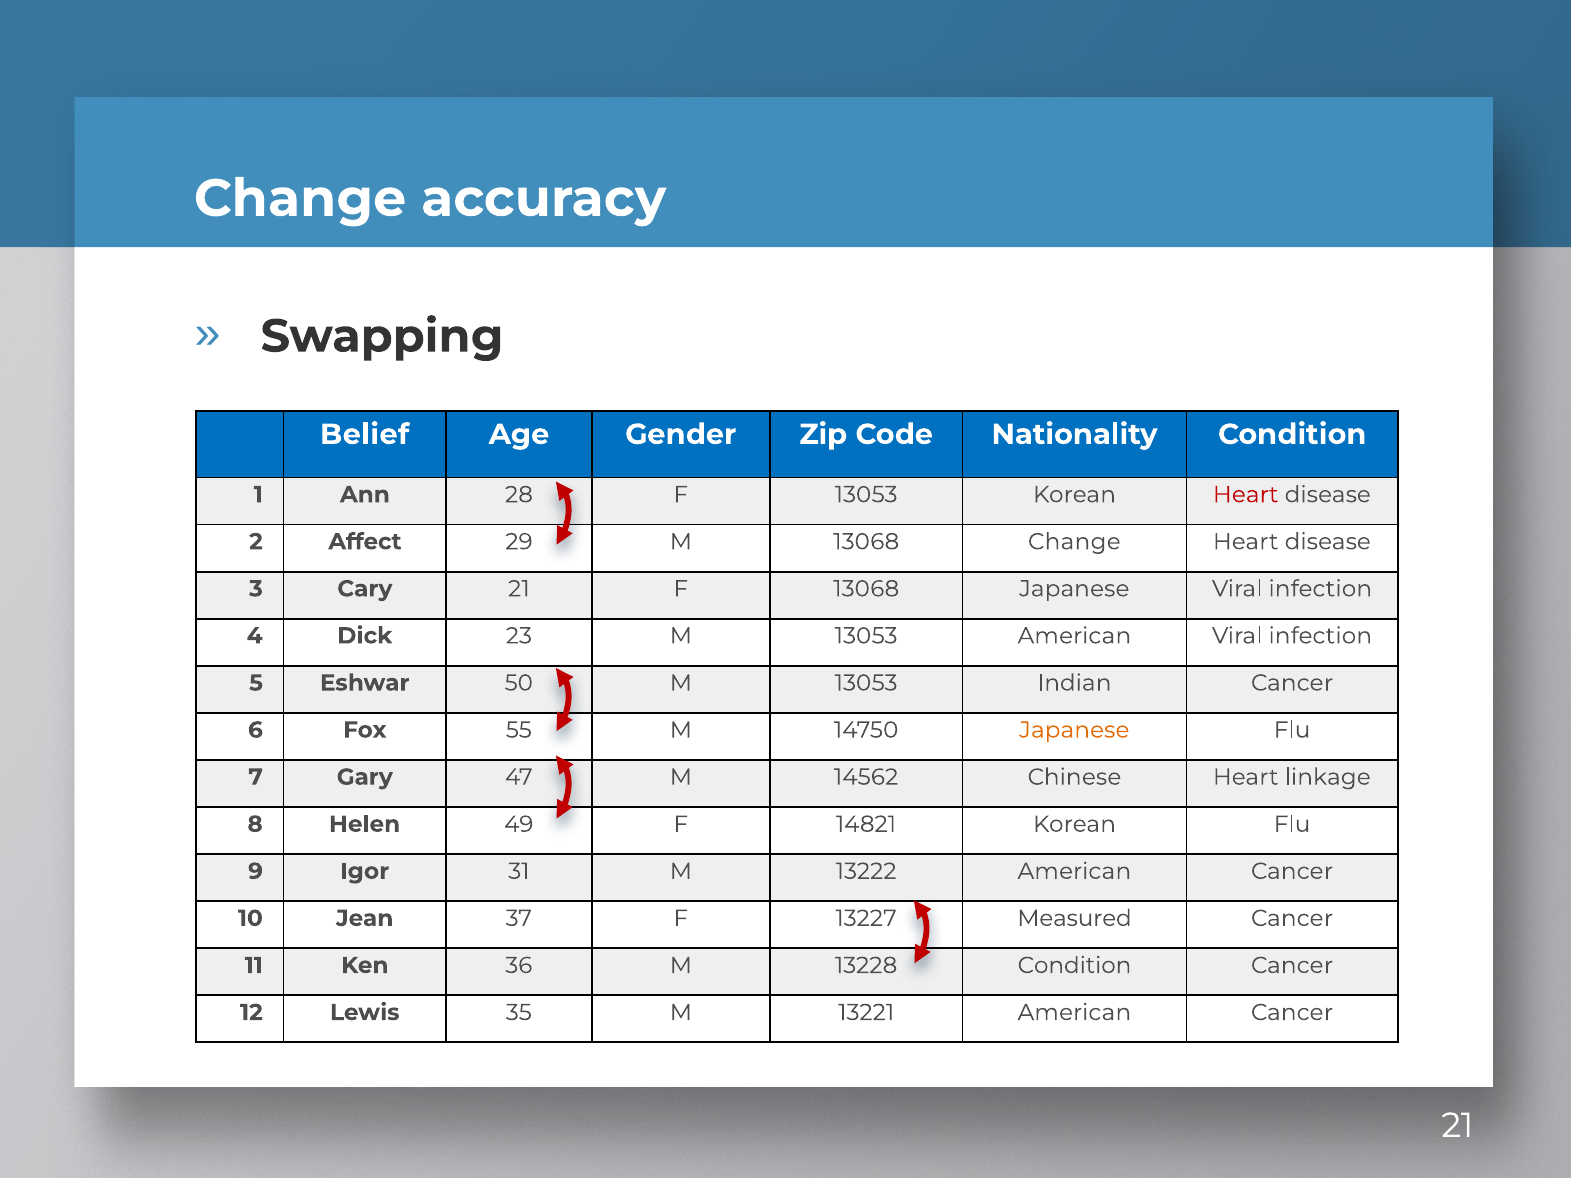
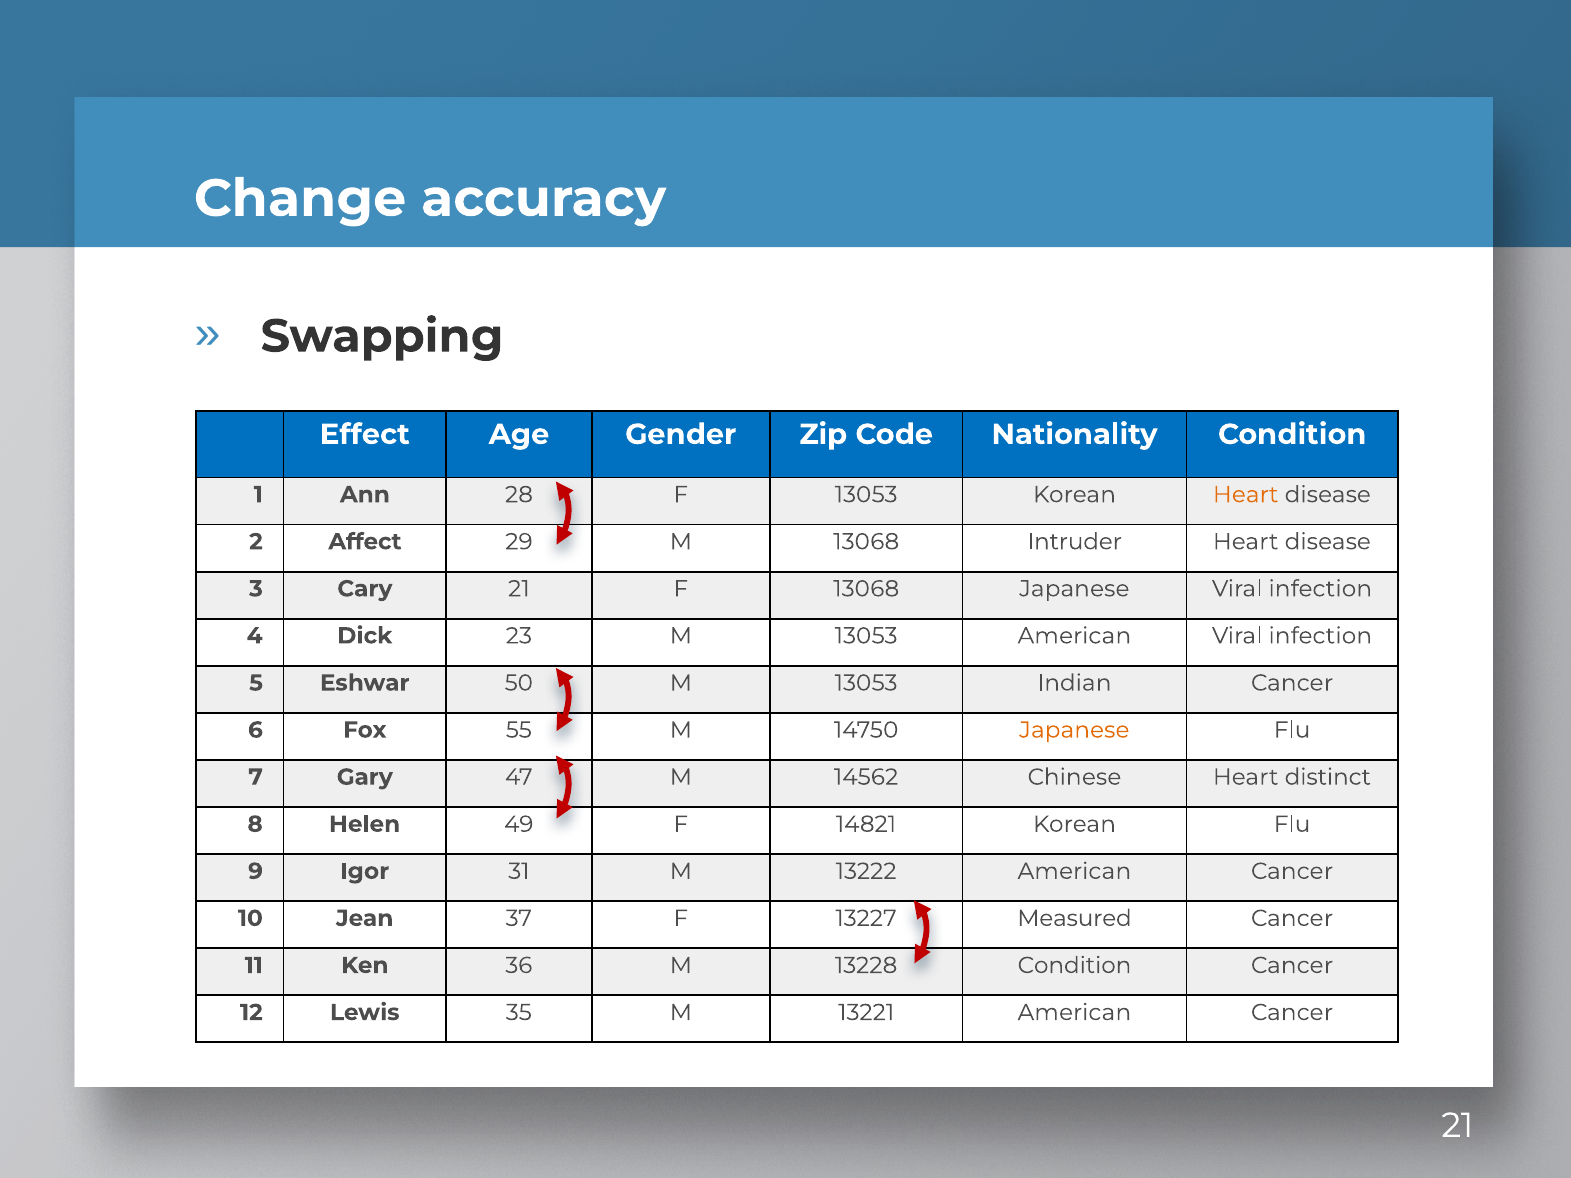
Belief: Belief -> Effect
Heart at (1246, 495) colour: red -> orange
13068 Change: Change -> Intruder
linkage: linkage -> distinct
